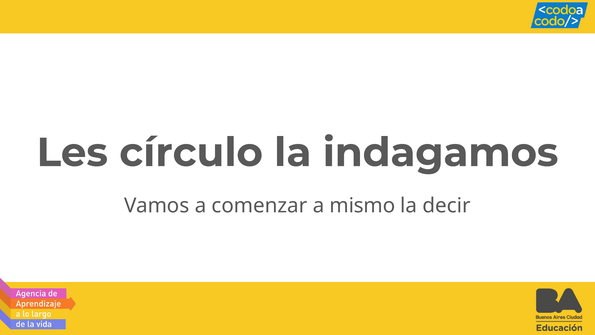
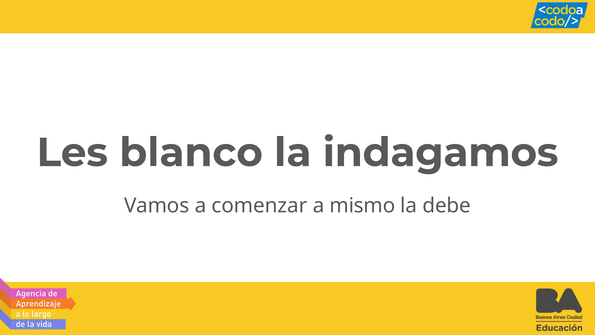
círculo: círculo -> blanco
decir: decir -> debe
